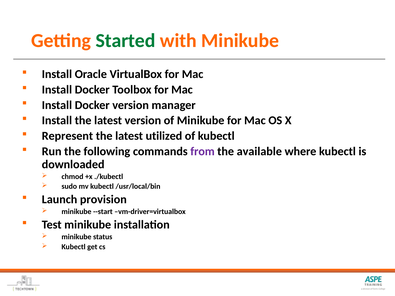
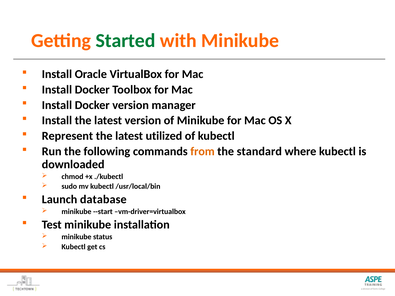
from colour: purple -> orange
available: available -> standard
provision: provision -> database
